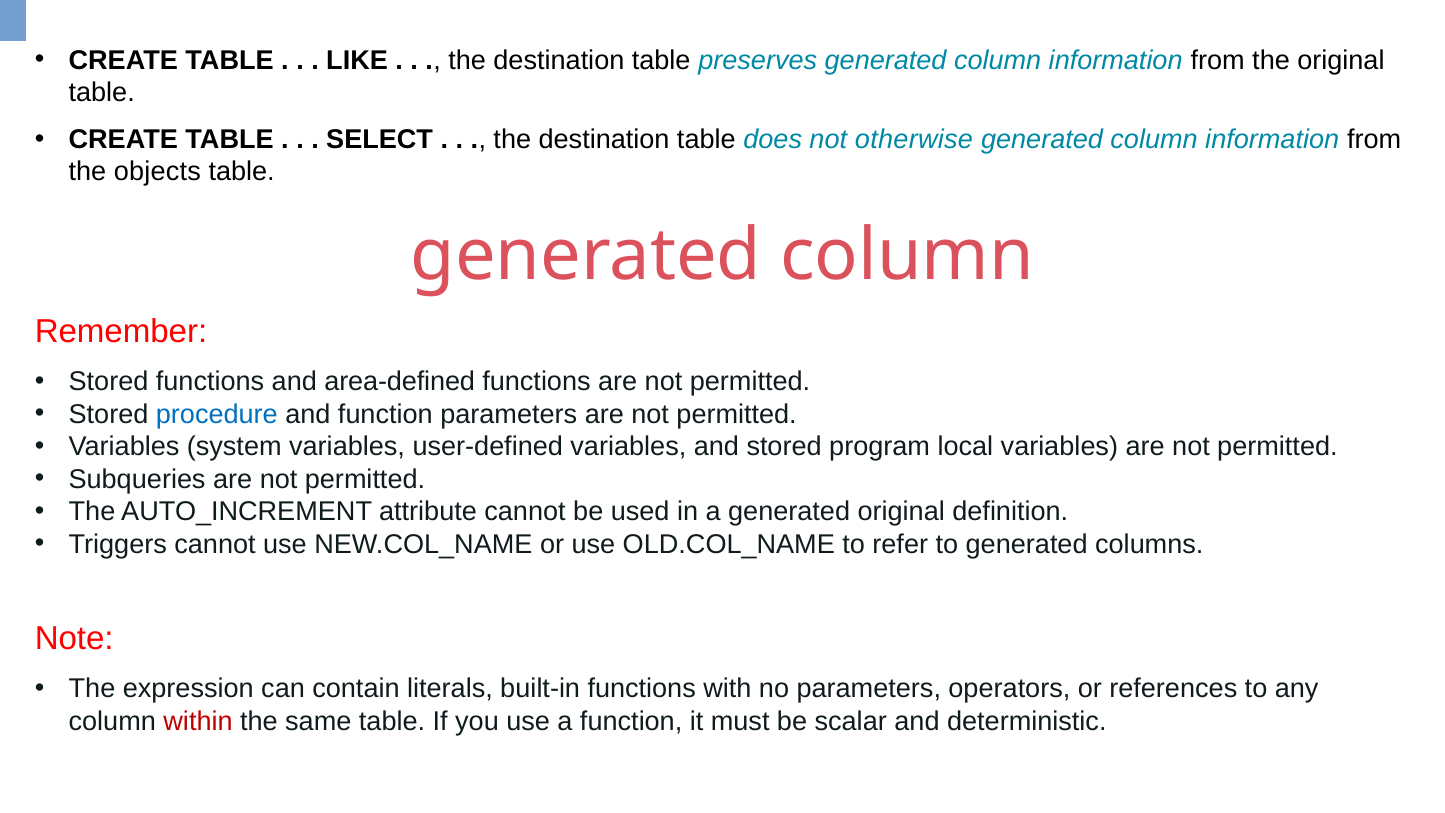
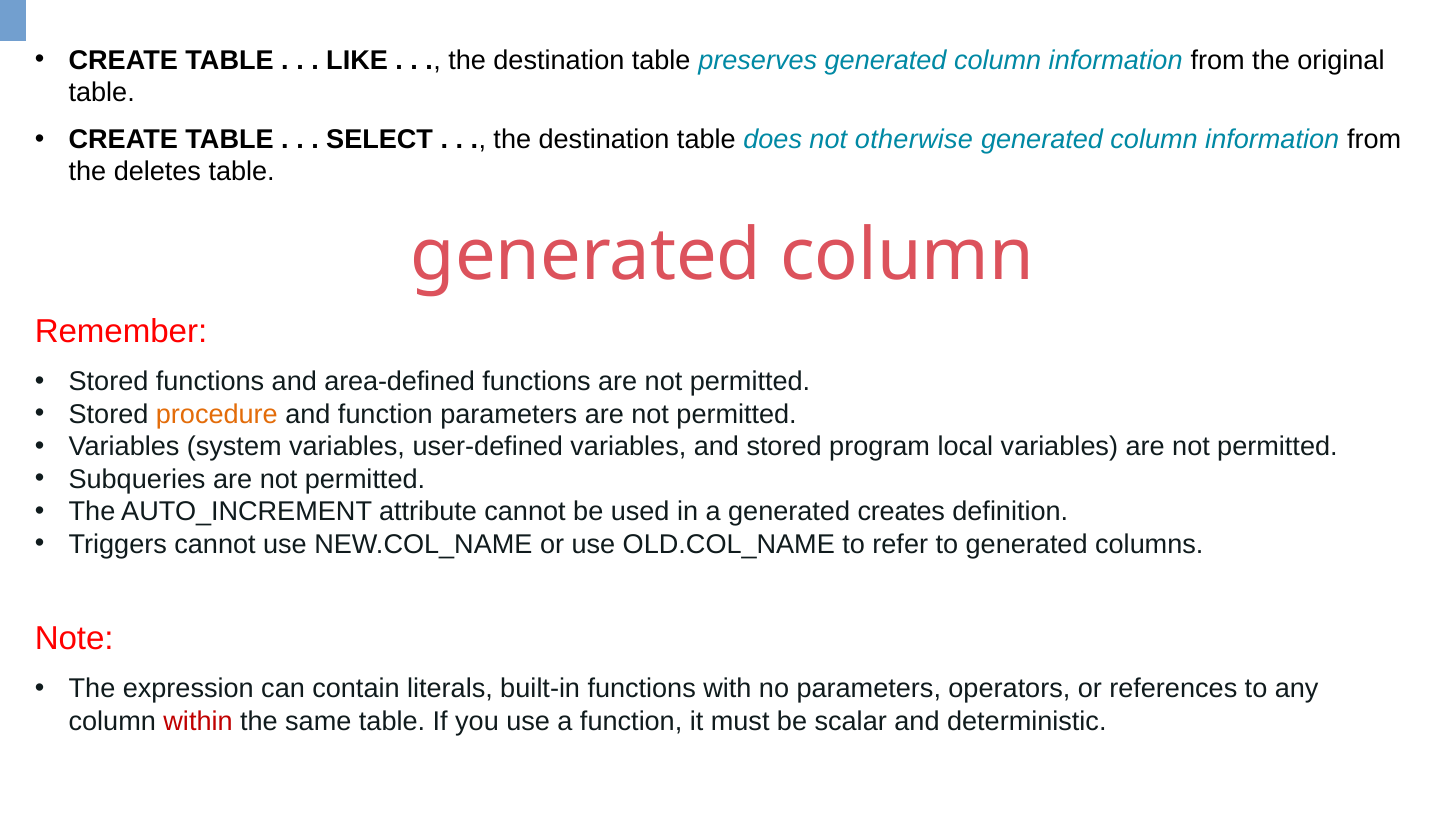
objects: objects -> deletes
procedure colour: blue -> orange
generated original: original -> creates
